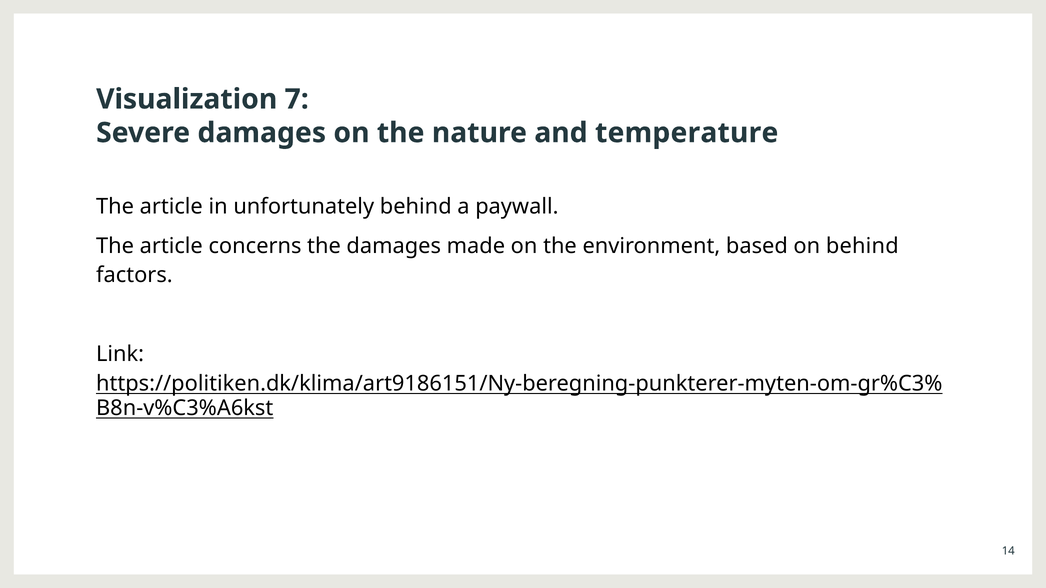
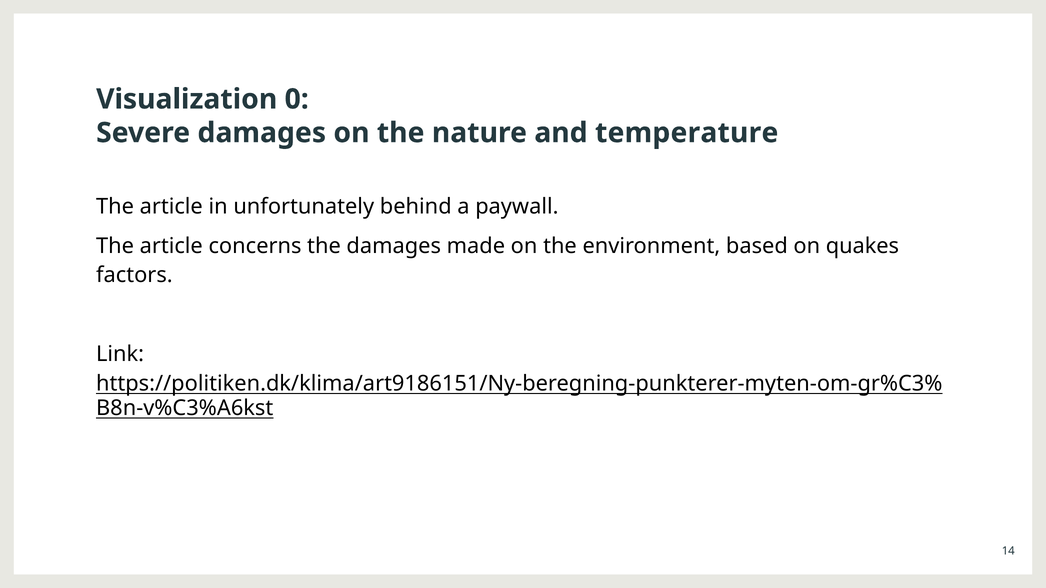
7: 7 -> 0
on behind: behind -> quakes
